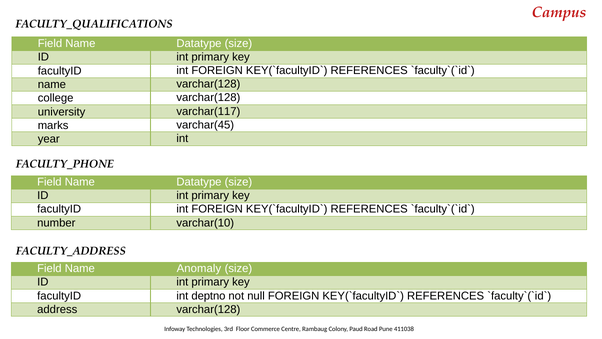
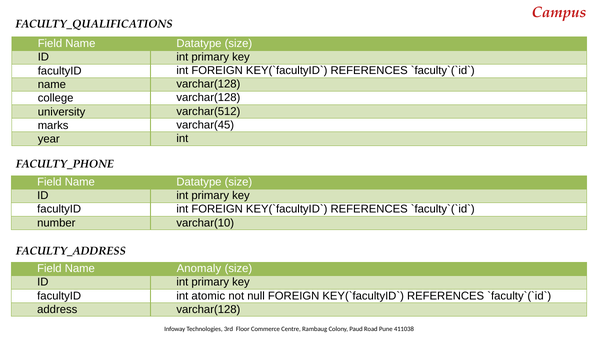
varchar(117: varchar(117 -> varchar(512
deptno: deptno -> atomic
